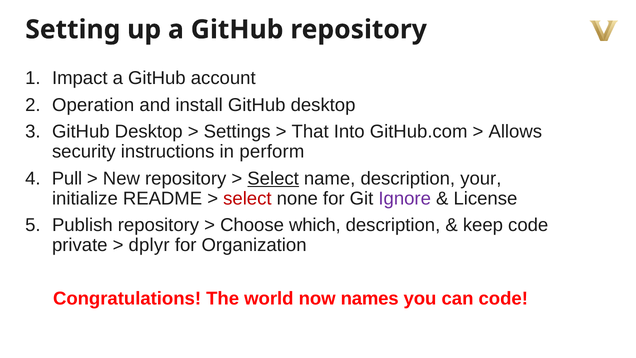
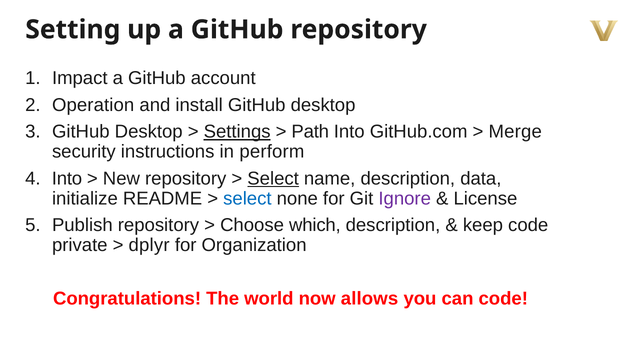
Settings underline: none -> present
That: That -> Path
Allows: Allows -> Merge
Pull at (67, 178): Pull -> Into
your: your -> data
select at (247, 198) colour: red -> blue
names: names -> allows
